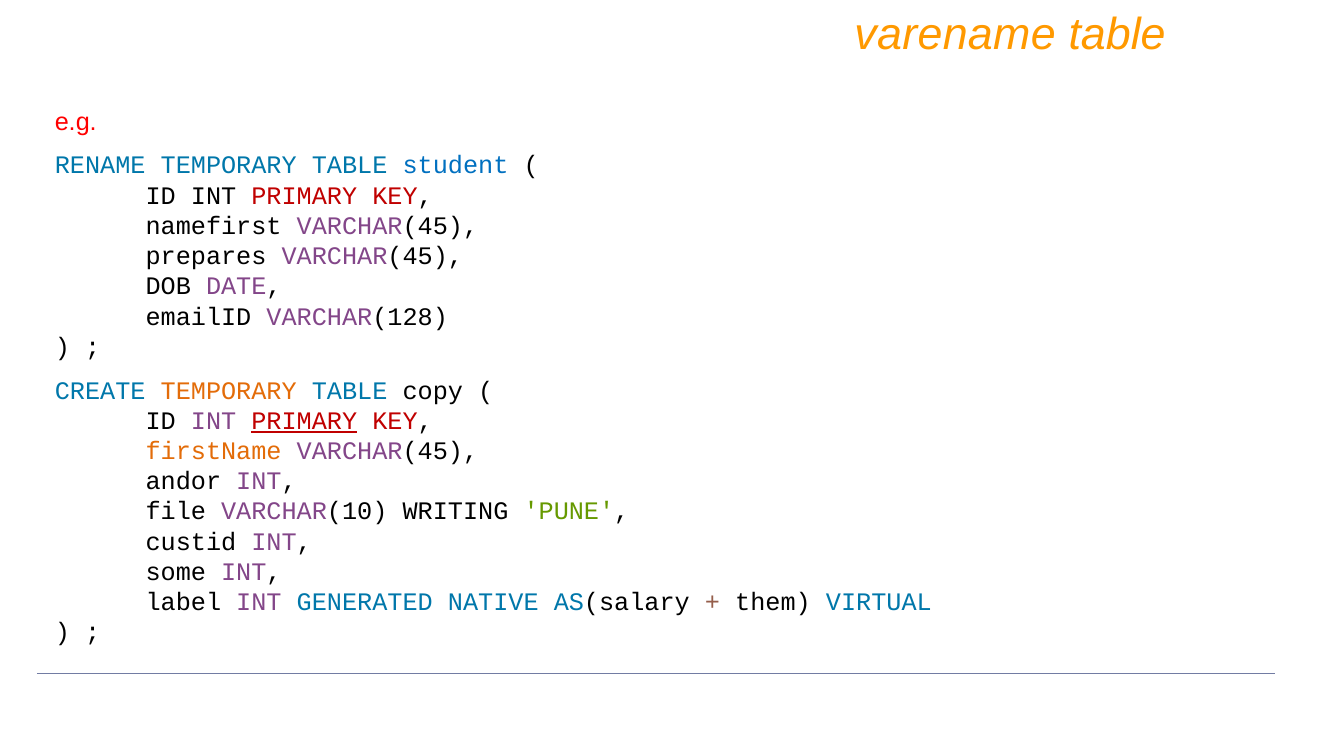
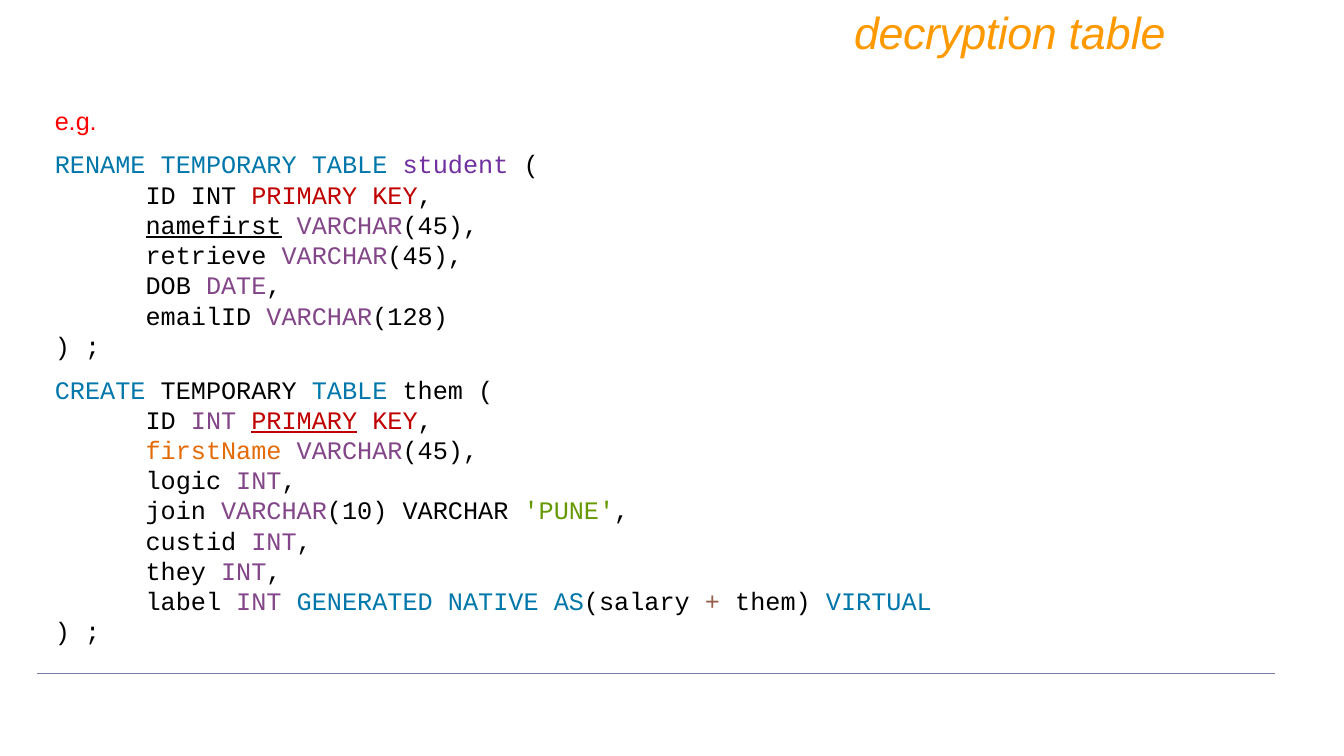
varename: varename -> decryption
student colour: blue -> purple
namefirst underline: none -> present
prepares: prepares -> retrieve
TEMPORARY at (229, 391) colour: orange -> black
TABLE copy: copy -> them
andor: andor -> logic
file: file -> join
WRITING: WRITING -> VARCHAR
some: some -> they
